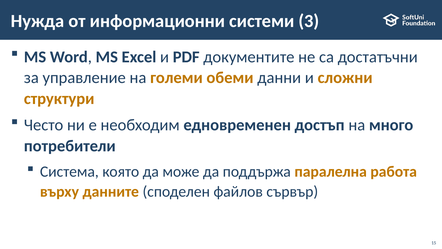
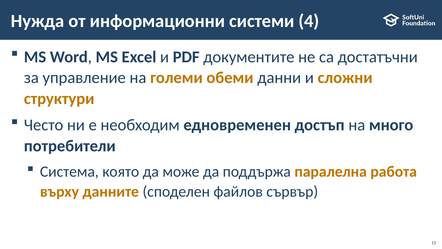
3: 3 -> 4
